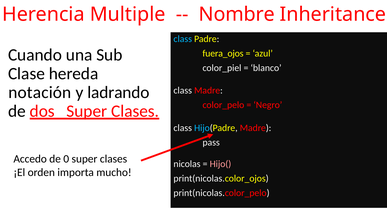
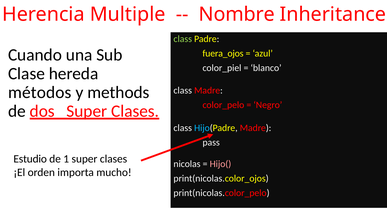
class at (183, 39) colour: light blue -> light green
notación: notación -> métodos
ladrando: ladrando -> methods
Accedo: Accedo -> Estudio
0: 0 -> 1
